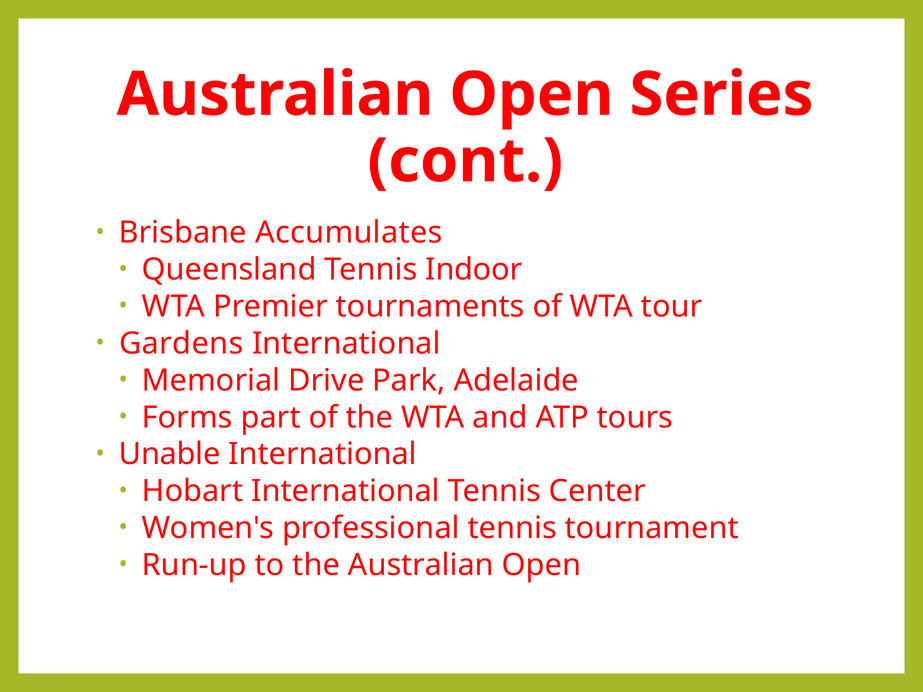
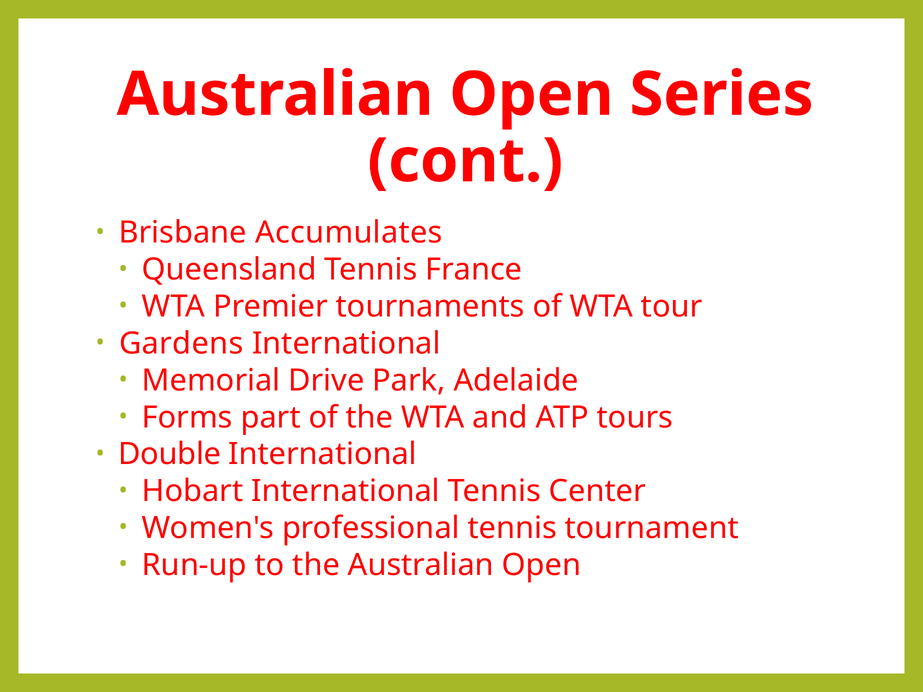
Indoor: Indoor -> France
Unable: Unable -> Double
